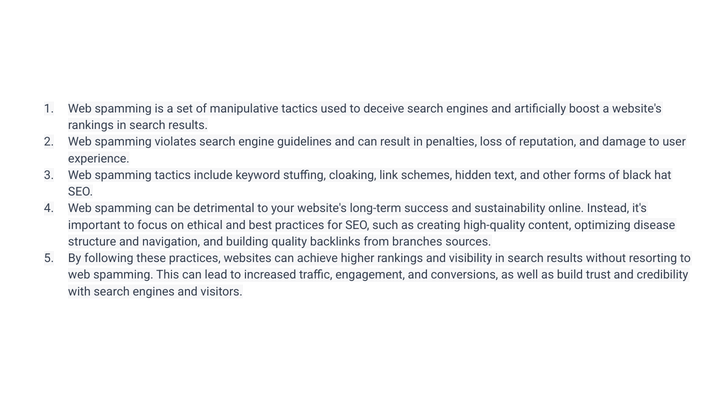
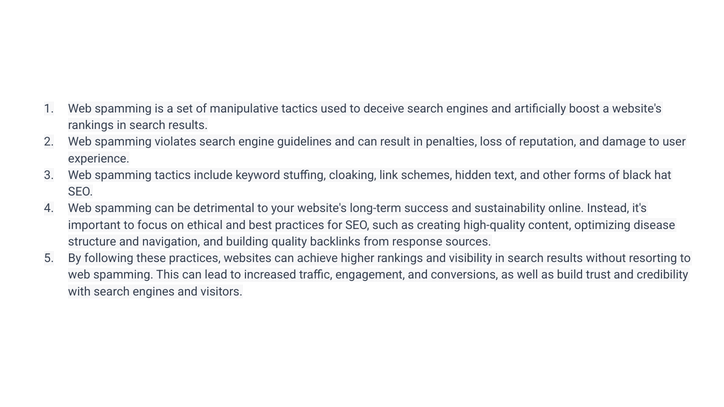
branches: branches -> response
